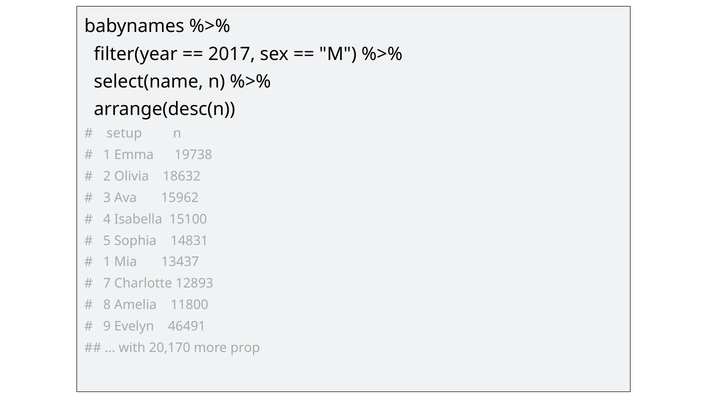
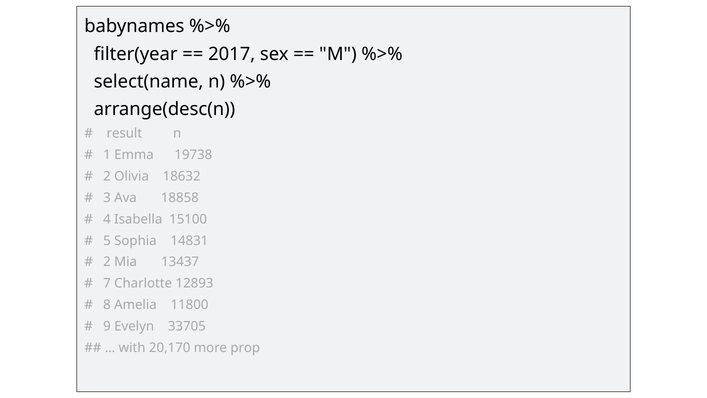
setup: setup -> result
15962: 15962 -> 18858
1 at (107, 262): 1 -> 2
46491: 46491 -> 33705
